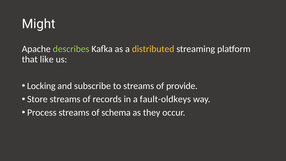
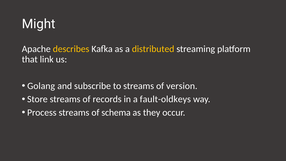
describes colour: light green -> yellow
like: like -> link
Locking: Locking -> Golang
provide: provide -> version
